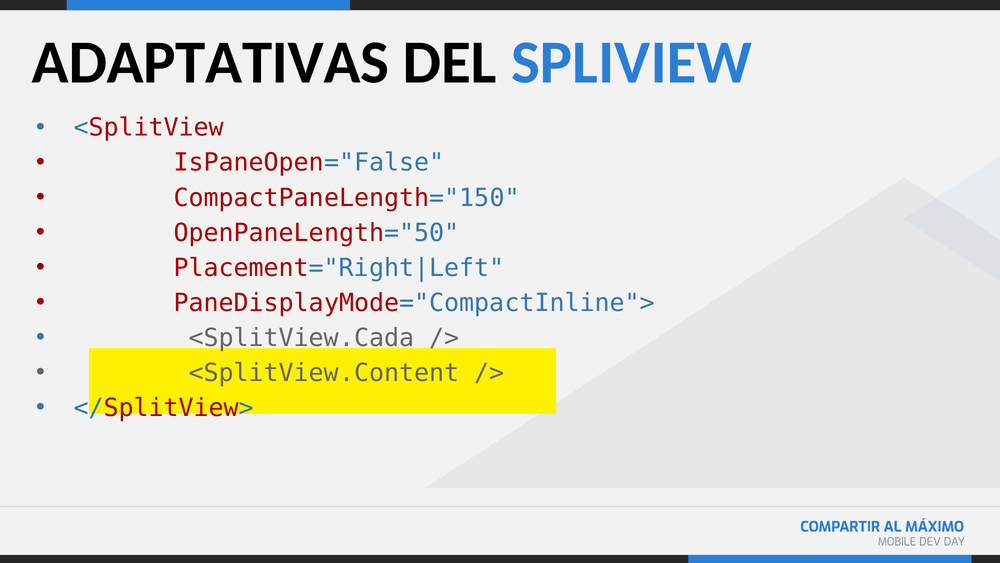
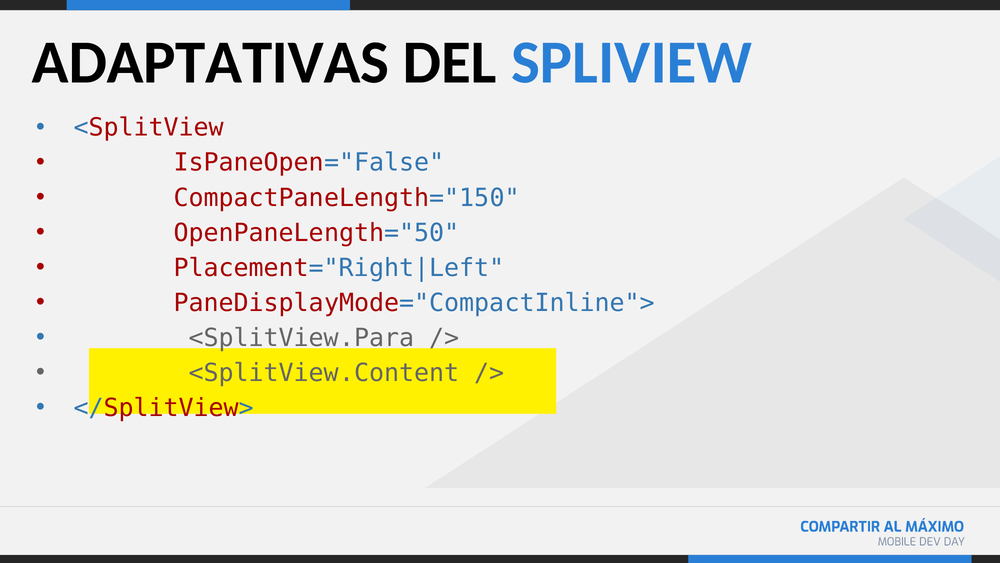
<SplitView.Cada: <SplitView.Cada -> <SplitView.Para
